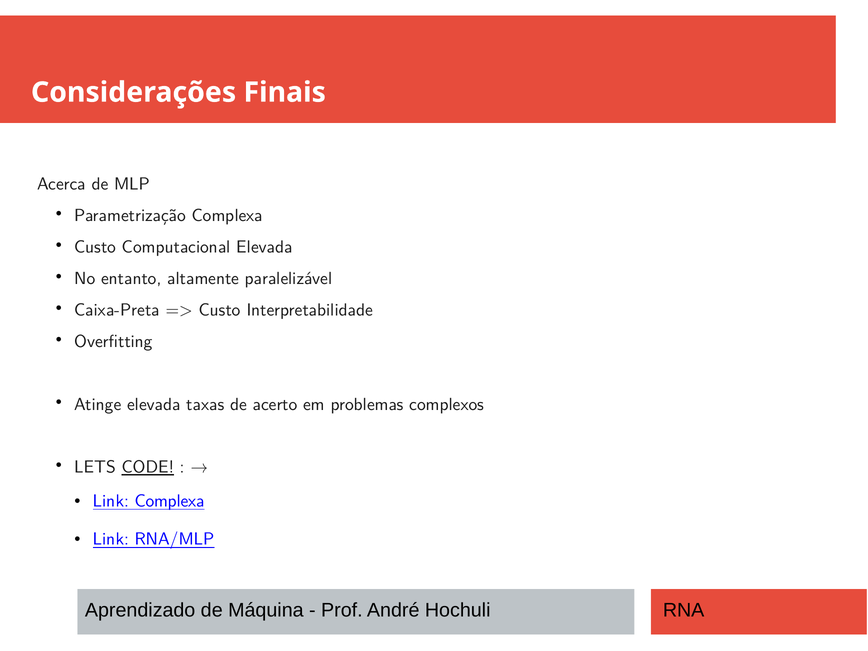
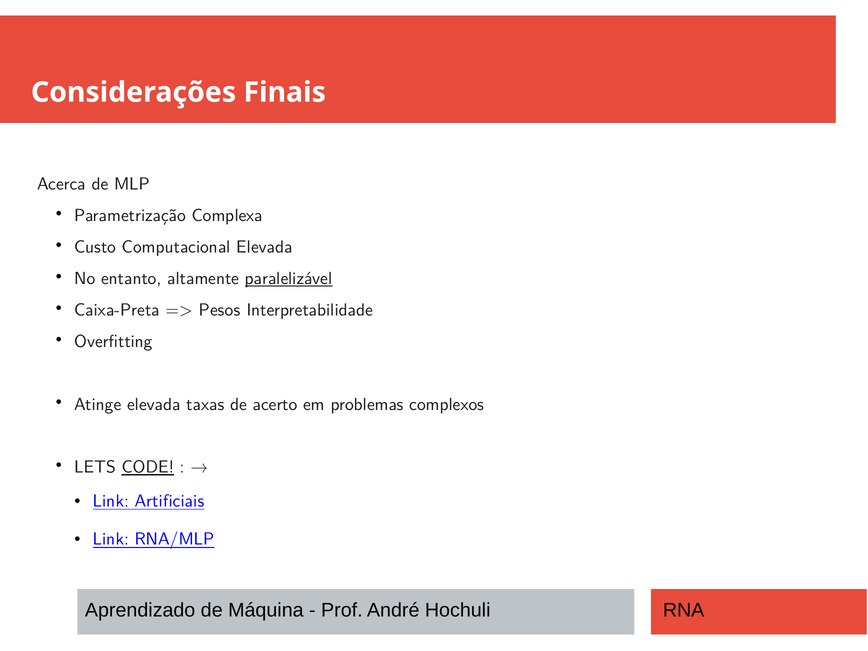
paralelizável underline: none -> present
Custo at (220, 310): Custo -> Pesos
Link Complexa: Complexa -> Artificiais
